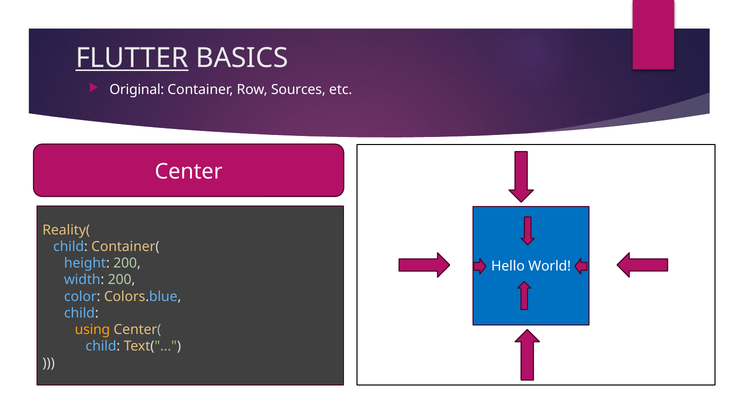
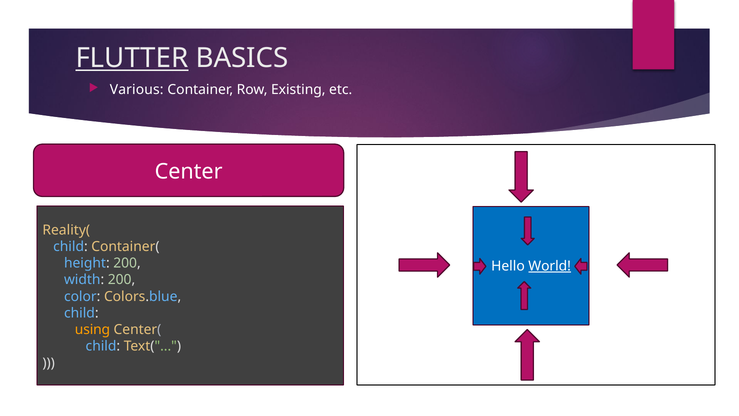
Original: Original -> Various
Sources: Sources -> Existing
World underline: none -> present
